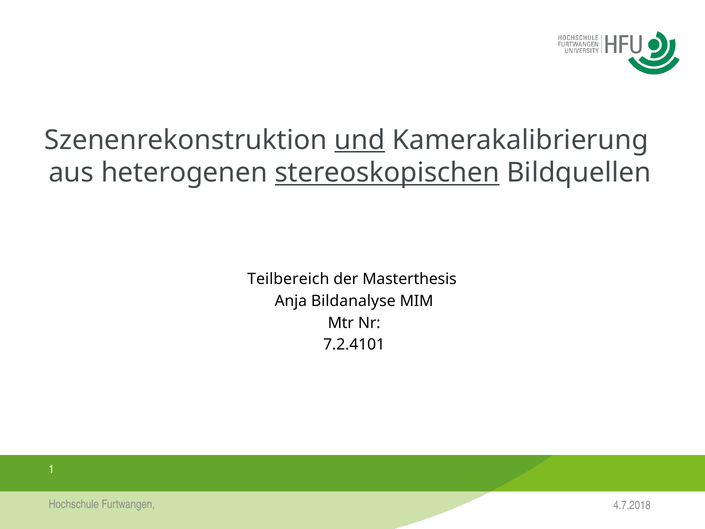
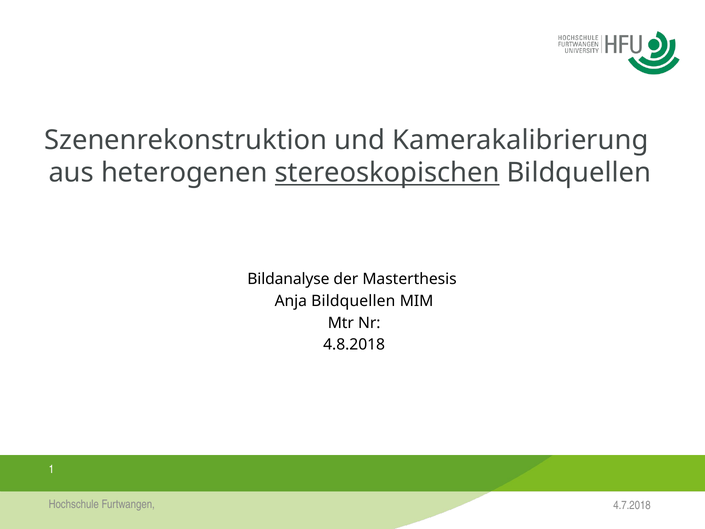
und underline: present -> none
Teilbereich: Teilbereich -> Bildanalyse
Anja Bildanalyse: Bildanalyse -> Bildquellen
7.2.4101: 7.2.4101 -> 4.8.2018
